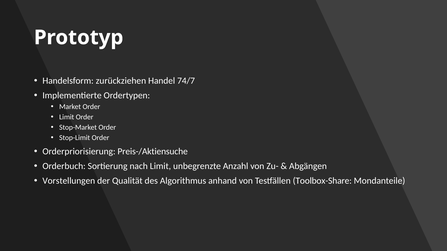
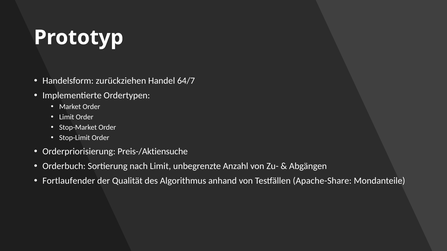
74/7: 74/7 -> 64/7
Vorstellungen: Vorstellungen -> Fortlaufender
Toolbox-Share: Toolbox-Share -> Apache-Share
